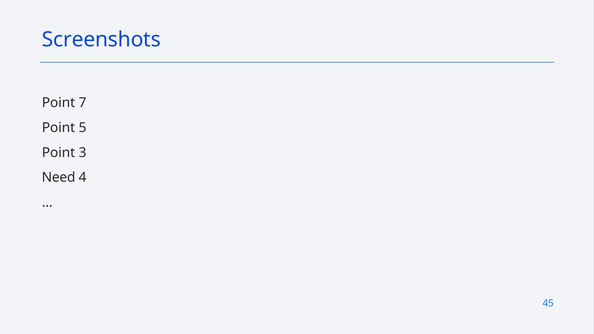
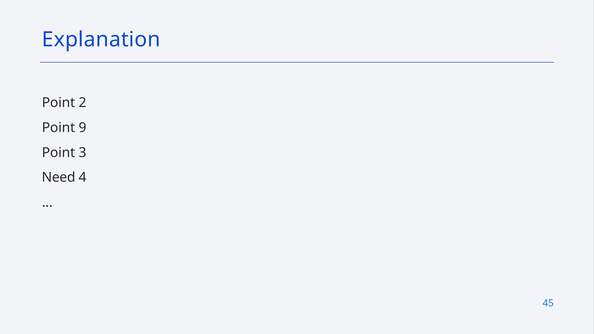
Screenshots: Screenshots -> Explanation
7: 7 -> 2
5: 5 -> 9
